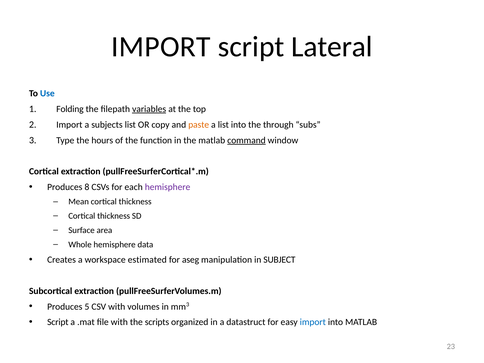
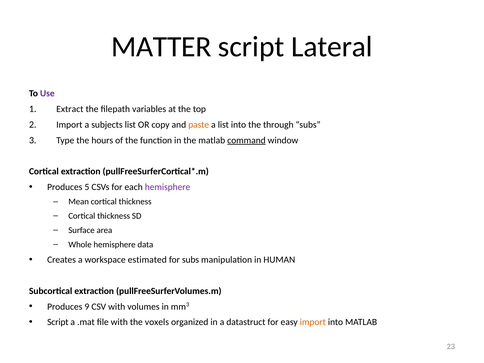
IMPORT at (161, 47): IMPORT -> MATTER
Use colour: blue -> purple
Folding: Folding -> Extract
variables underline: present -> none
8: 8 -> 5
for aseg: aseg -> subs
SUBJECT: SUBJECT -> HUMAN
5: 5 -> 9
scripts: scripts -> voxels
import at (313, 322) colour: blue -> orange
